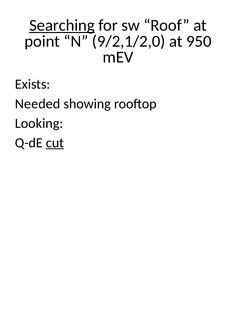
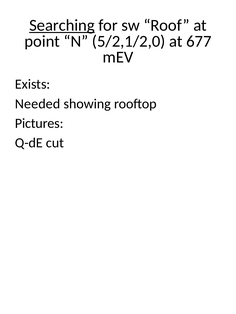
9/2,1/2,0: 9/2,1/2,0 -> 5/2,1/2,0
950: 950 -> 677
Looking: Looking -> Pictures
cut underline: present -> none
